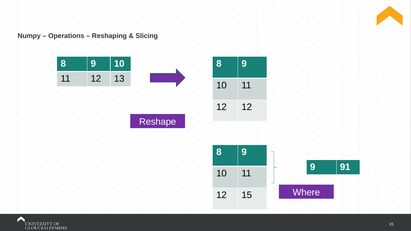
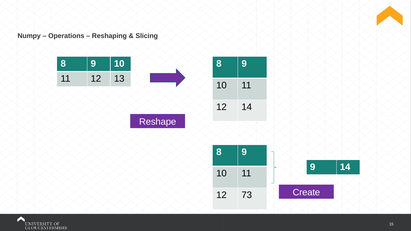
12 12: 12 -> 14
9 91: 91 -> 14
Where: Where -> Create
12 15: 15 -> 73
